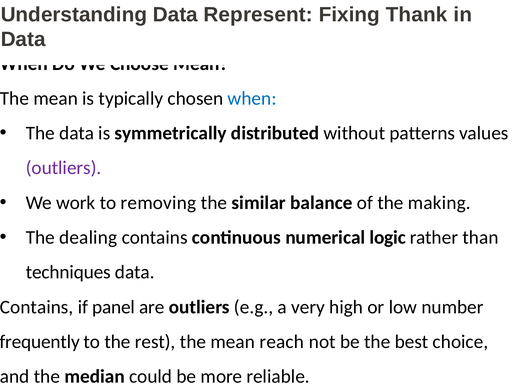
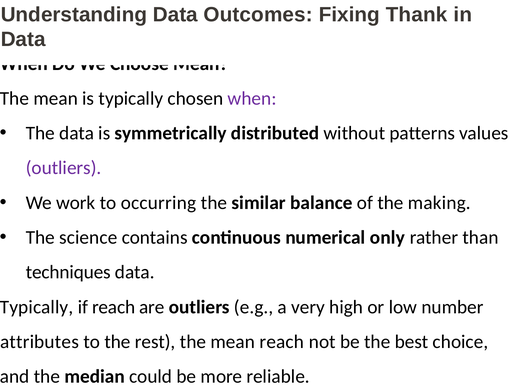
Represent: Represent -> Outcomes
when at (252, 98) colour: blue -> purple
removing: removing -> occurring
dealing: dealing -> science
logic: logic -> only
Contains at (37, 307): Contains -> Typically
if panel: panel -> reach
frequently: frequently -> attributes
